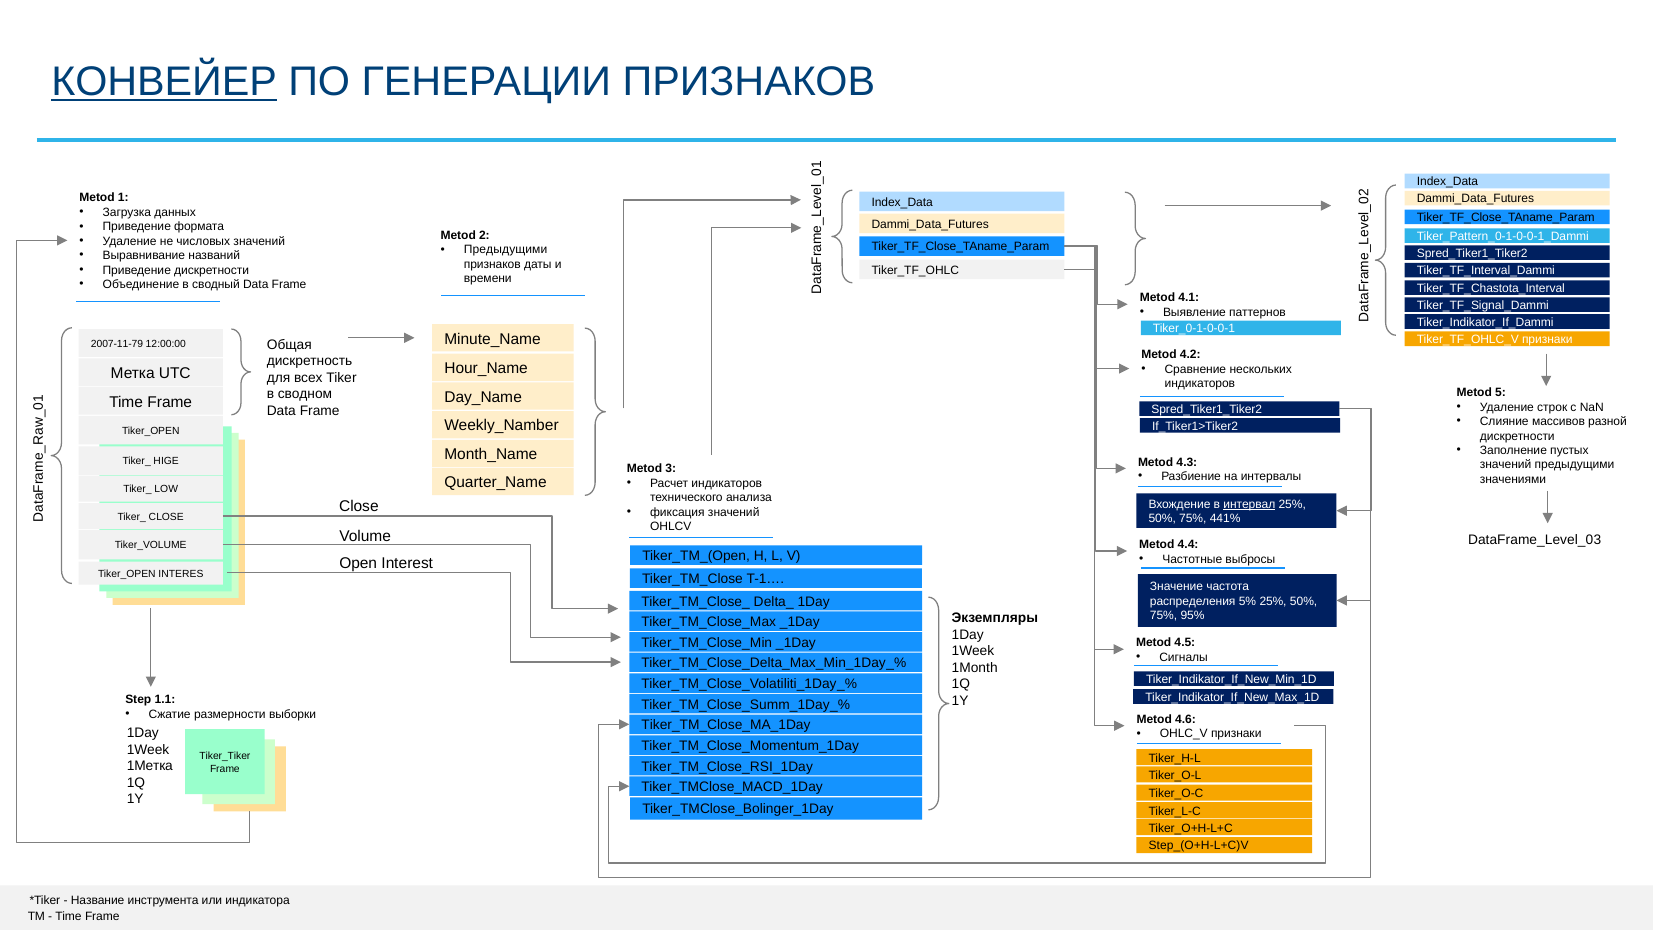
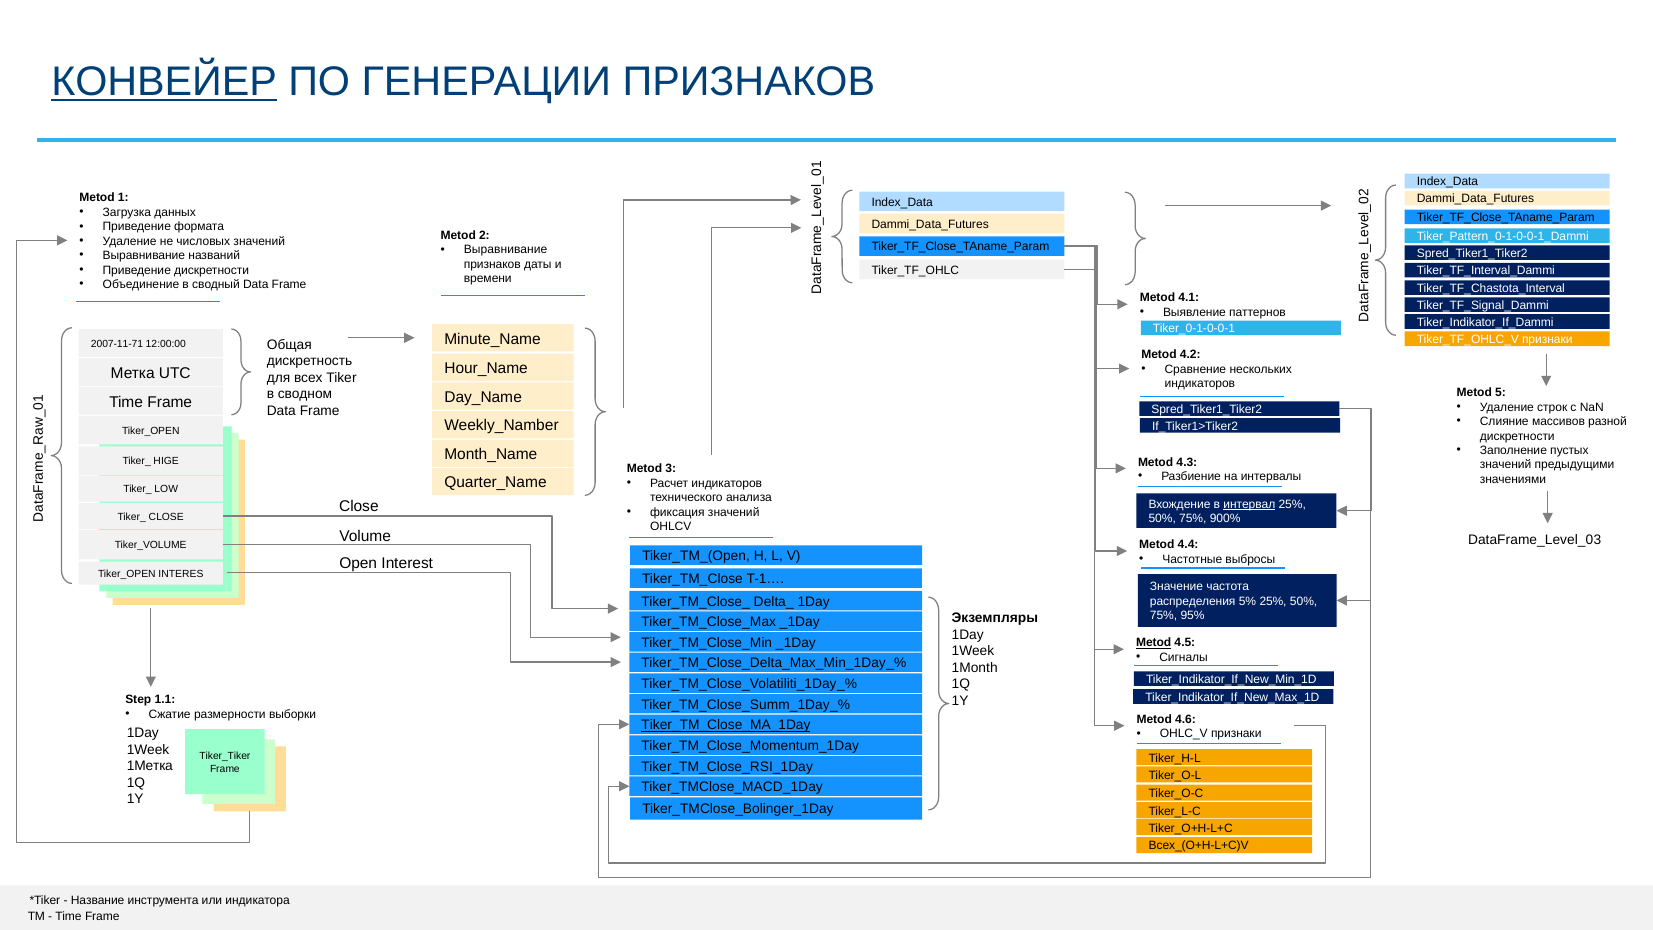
Предыдущими at (506, 250): Предыдущими -> Выравнивание
2007-11-79: 2007-11-79 -> 2007-11-71
441%: 441% -> 900%
Metod at (1154, 643) underline: none -> present
Tiker_TM_Close_MA_1Day underline: none -> present
Step_(O+H-L+C)V: Step_(O+H-L+C)V -> Всех_(O+H-L+C)V
